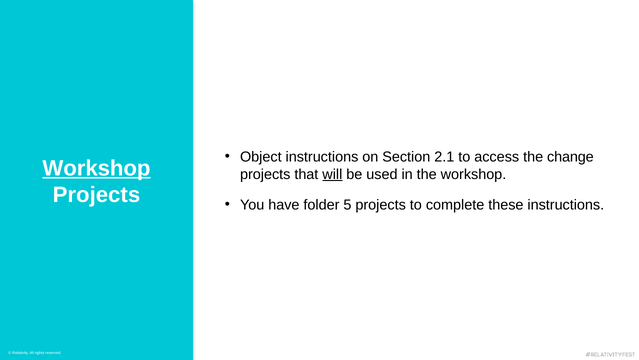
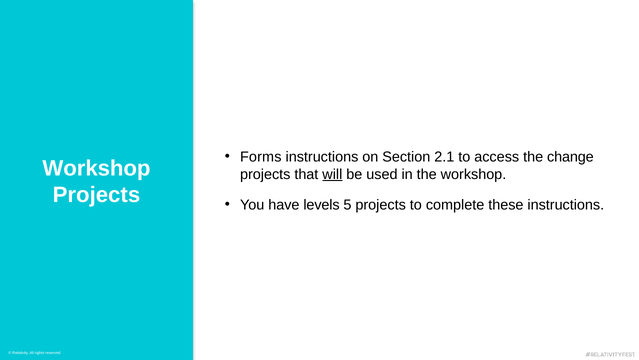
Object: Object -> Forms
Workshop at (96, 168) underline: present -> none
folder: folder -> levels
